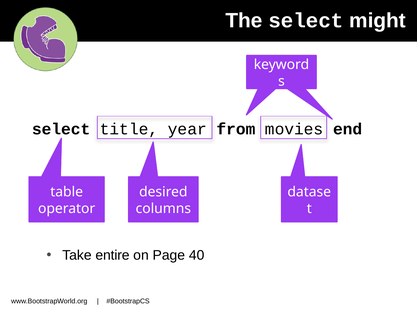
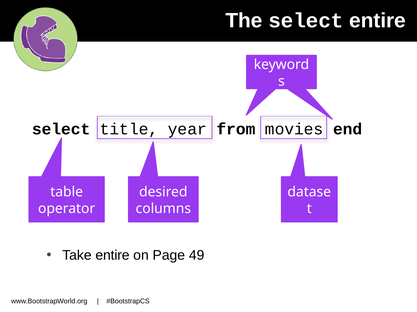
select might: might -> entire
40: 40 -> 49
